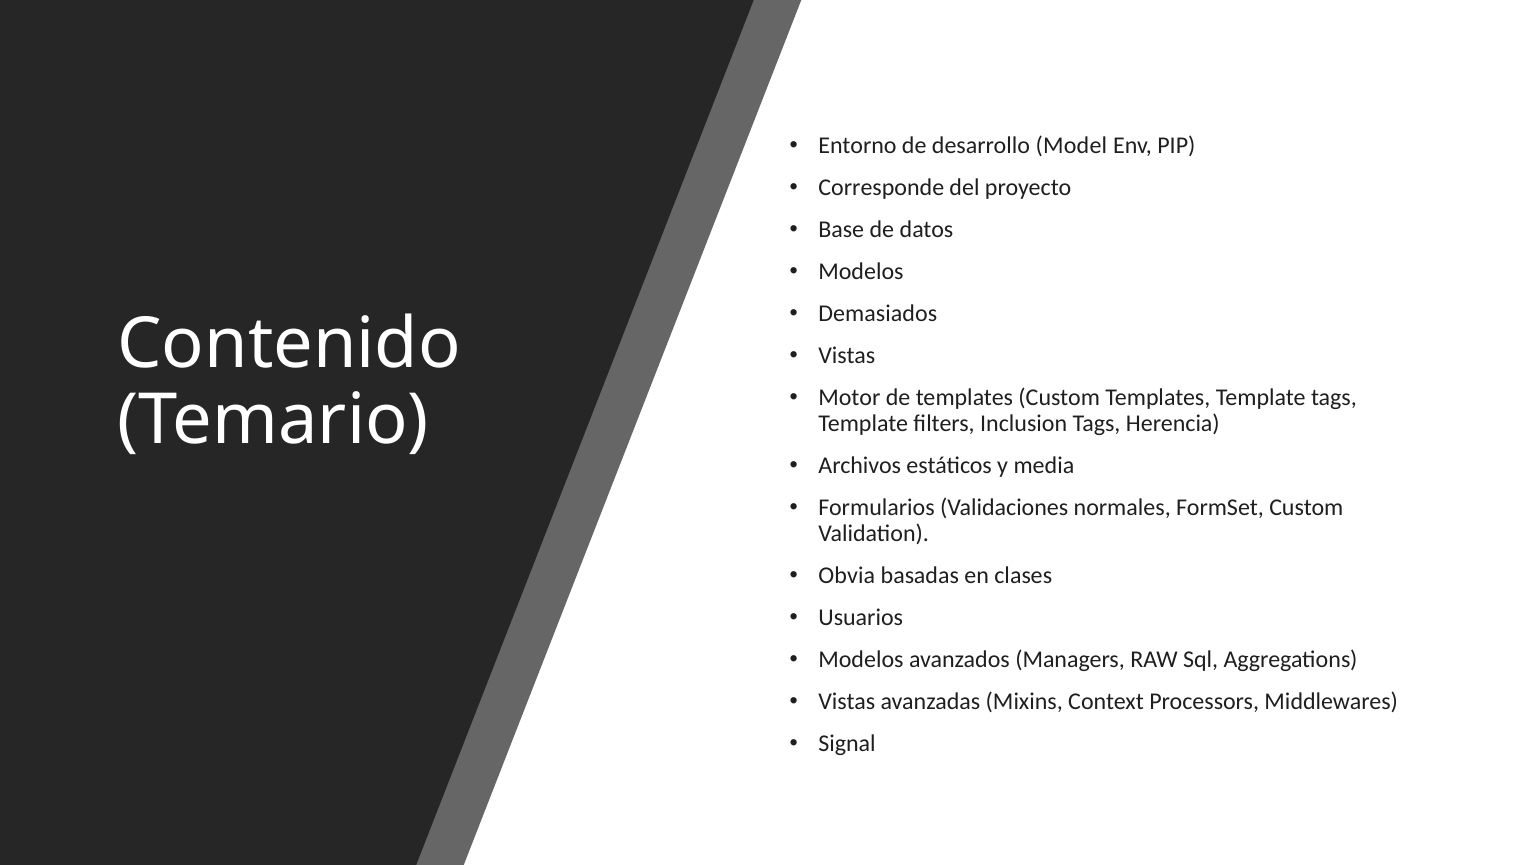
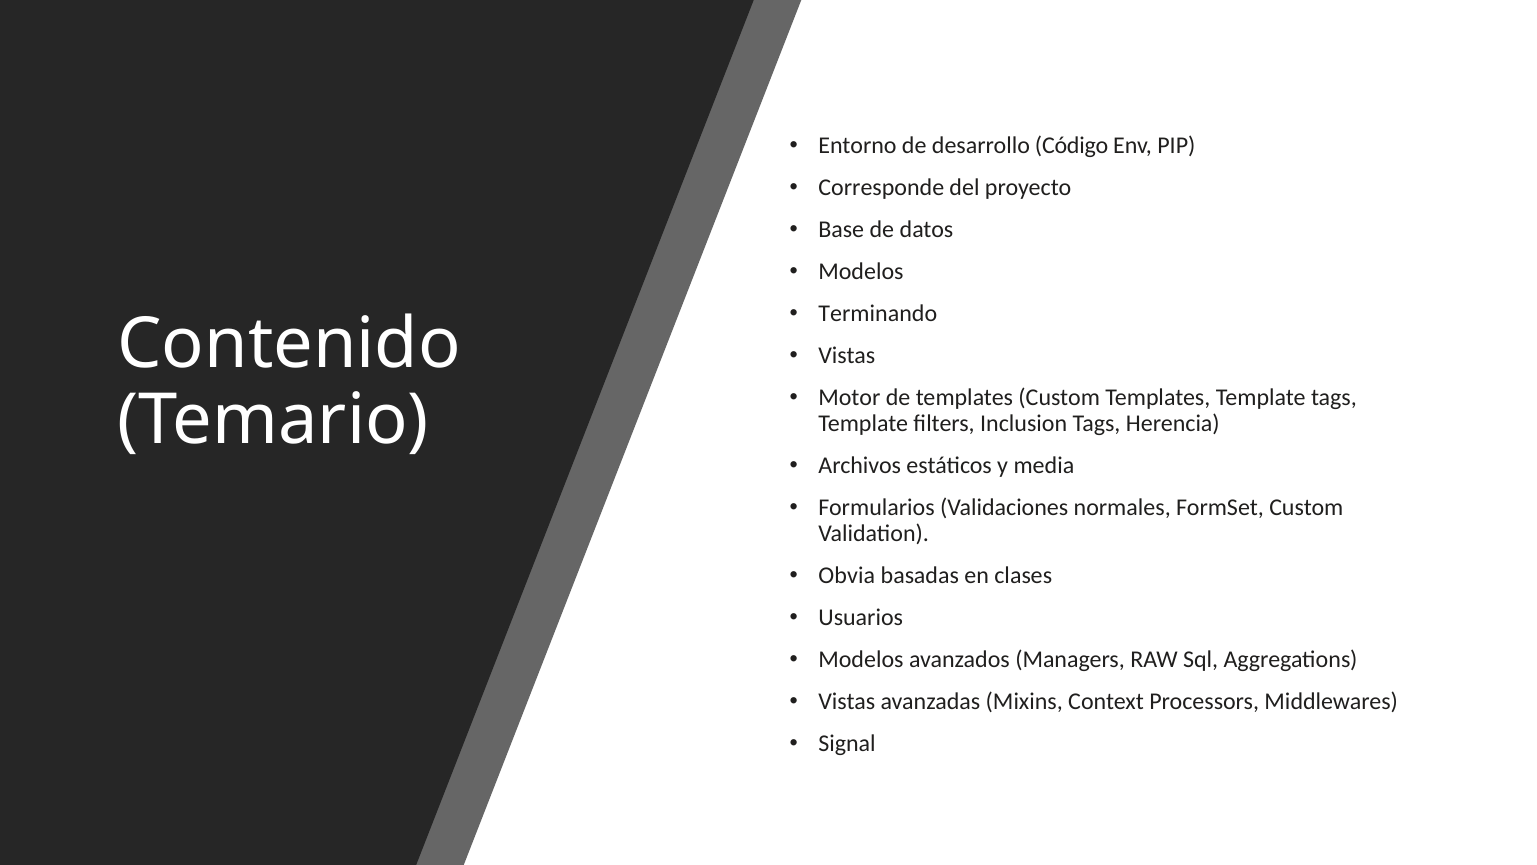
Model: Model -> Código
Demasiados: Demasiados -> Terminando
